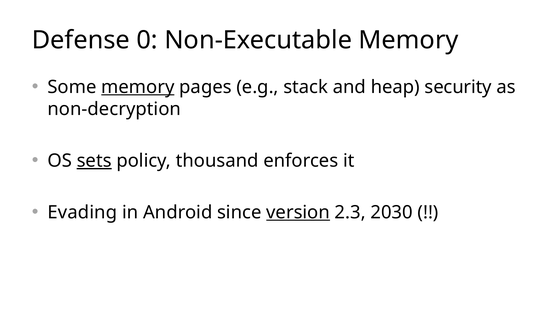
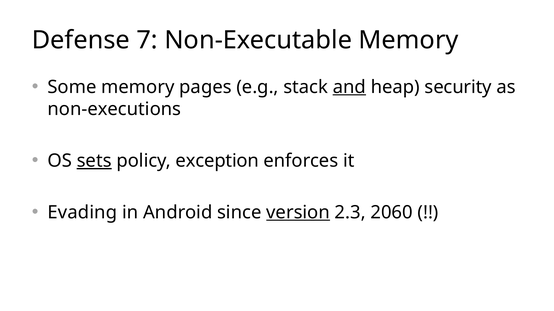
0: 0 -> 7
memory at (138, 87) underline: present -> none
and underline: none -> present
non-decryption: non-decryption -> non-executions
thousand: thousand -> exception
2030: 2030 -> 2060
